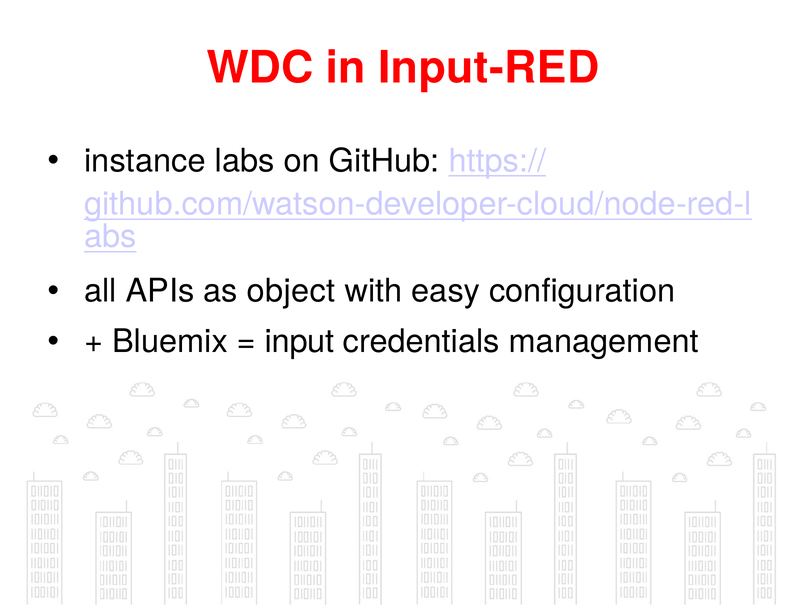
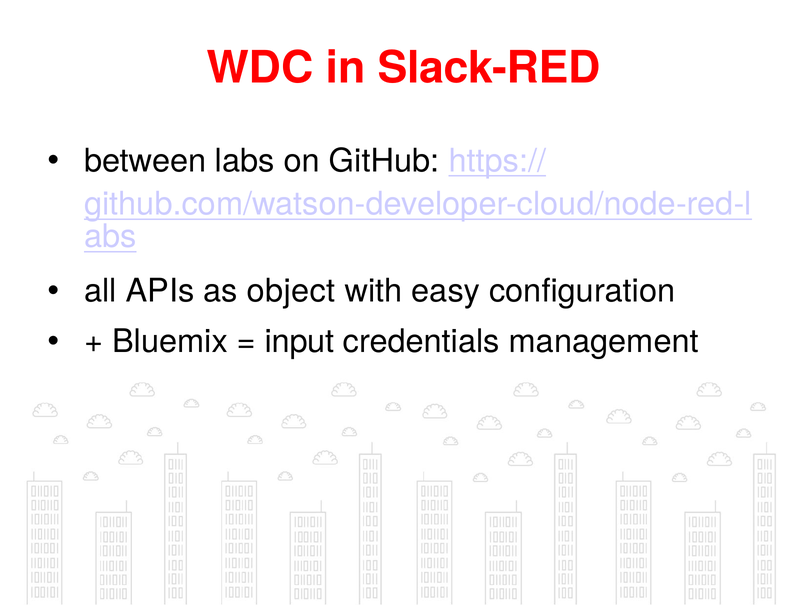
Input-RED: Input-RED -> Slack-RED
instance: instance -> between
